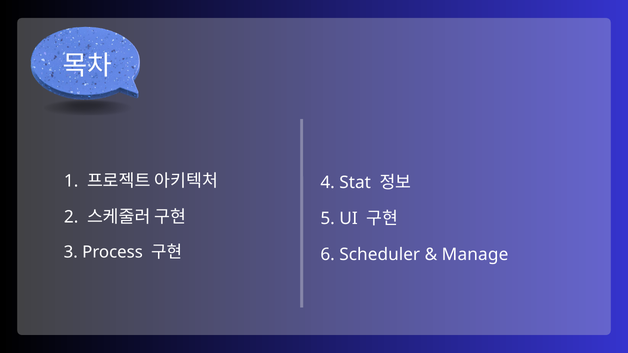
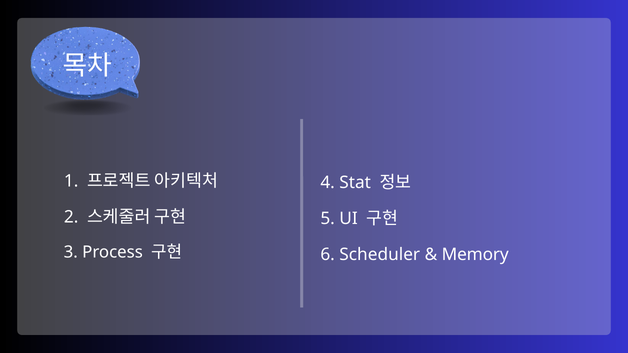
Manage: Manage -> Memory
